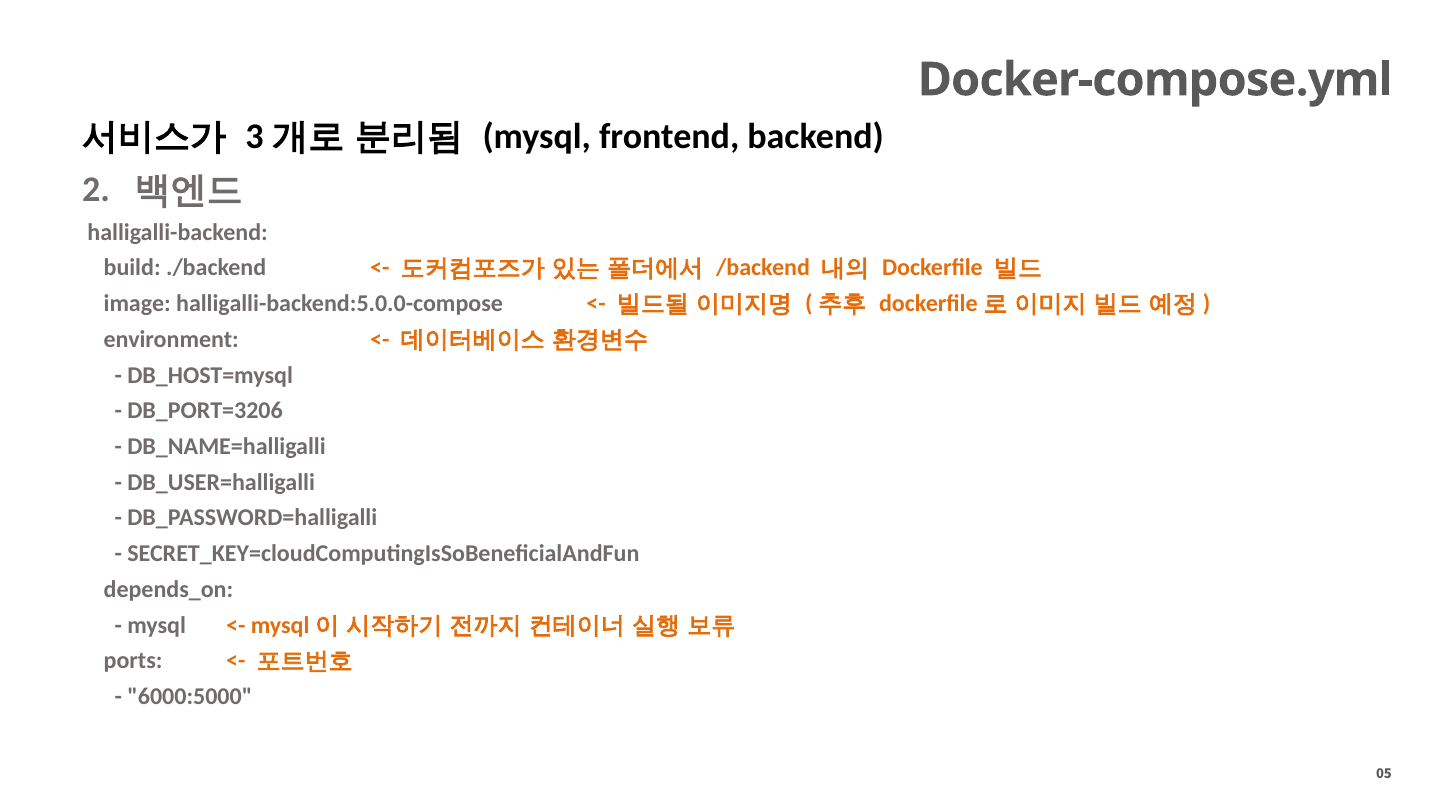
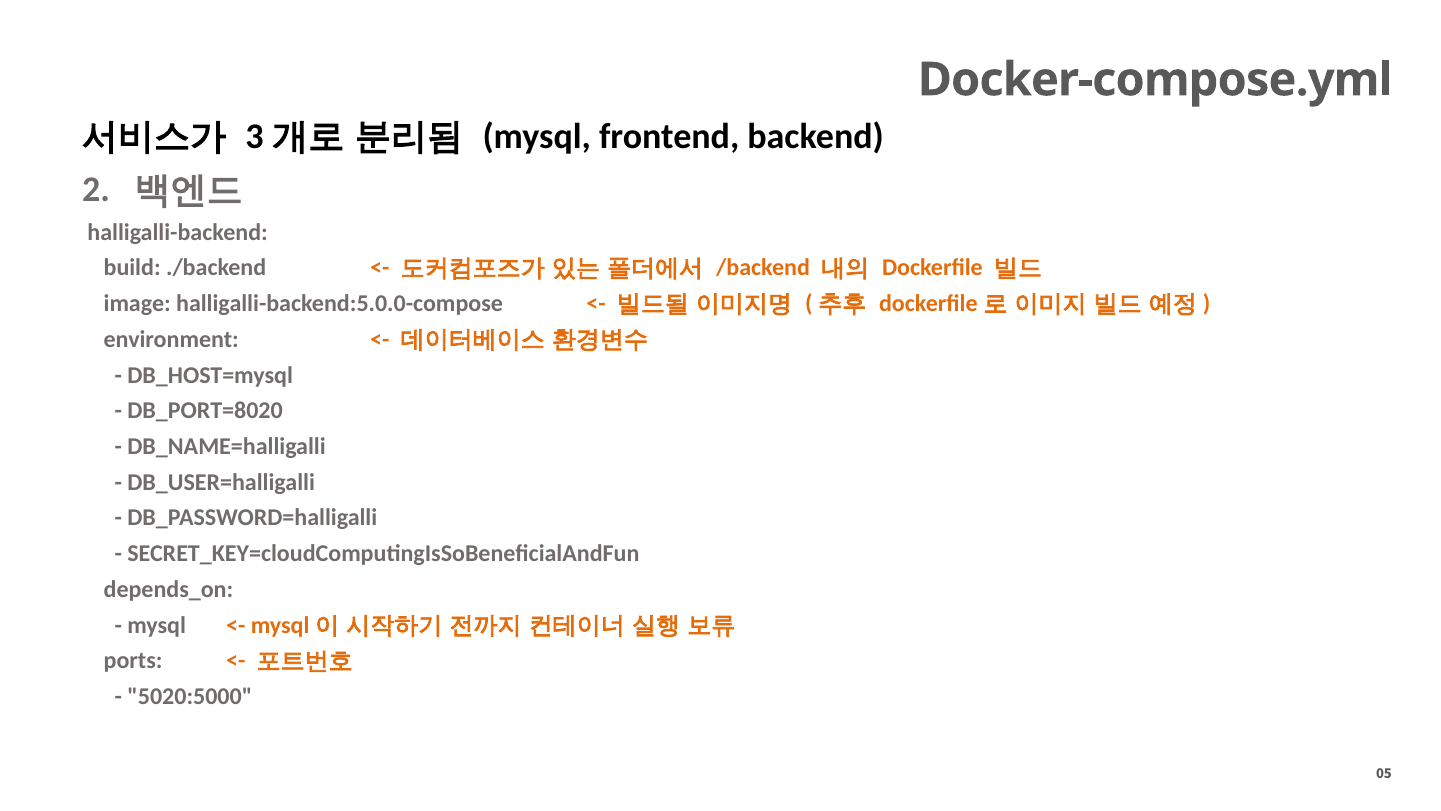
DB_PORT=3206: DB_PORT=3206 -> DB_PORT=8020
6000:5000: 6000:5000 -> 5020:5000
